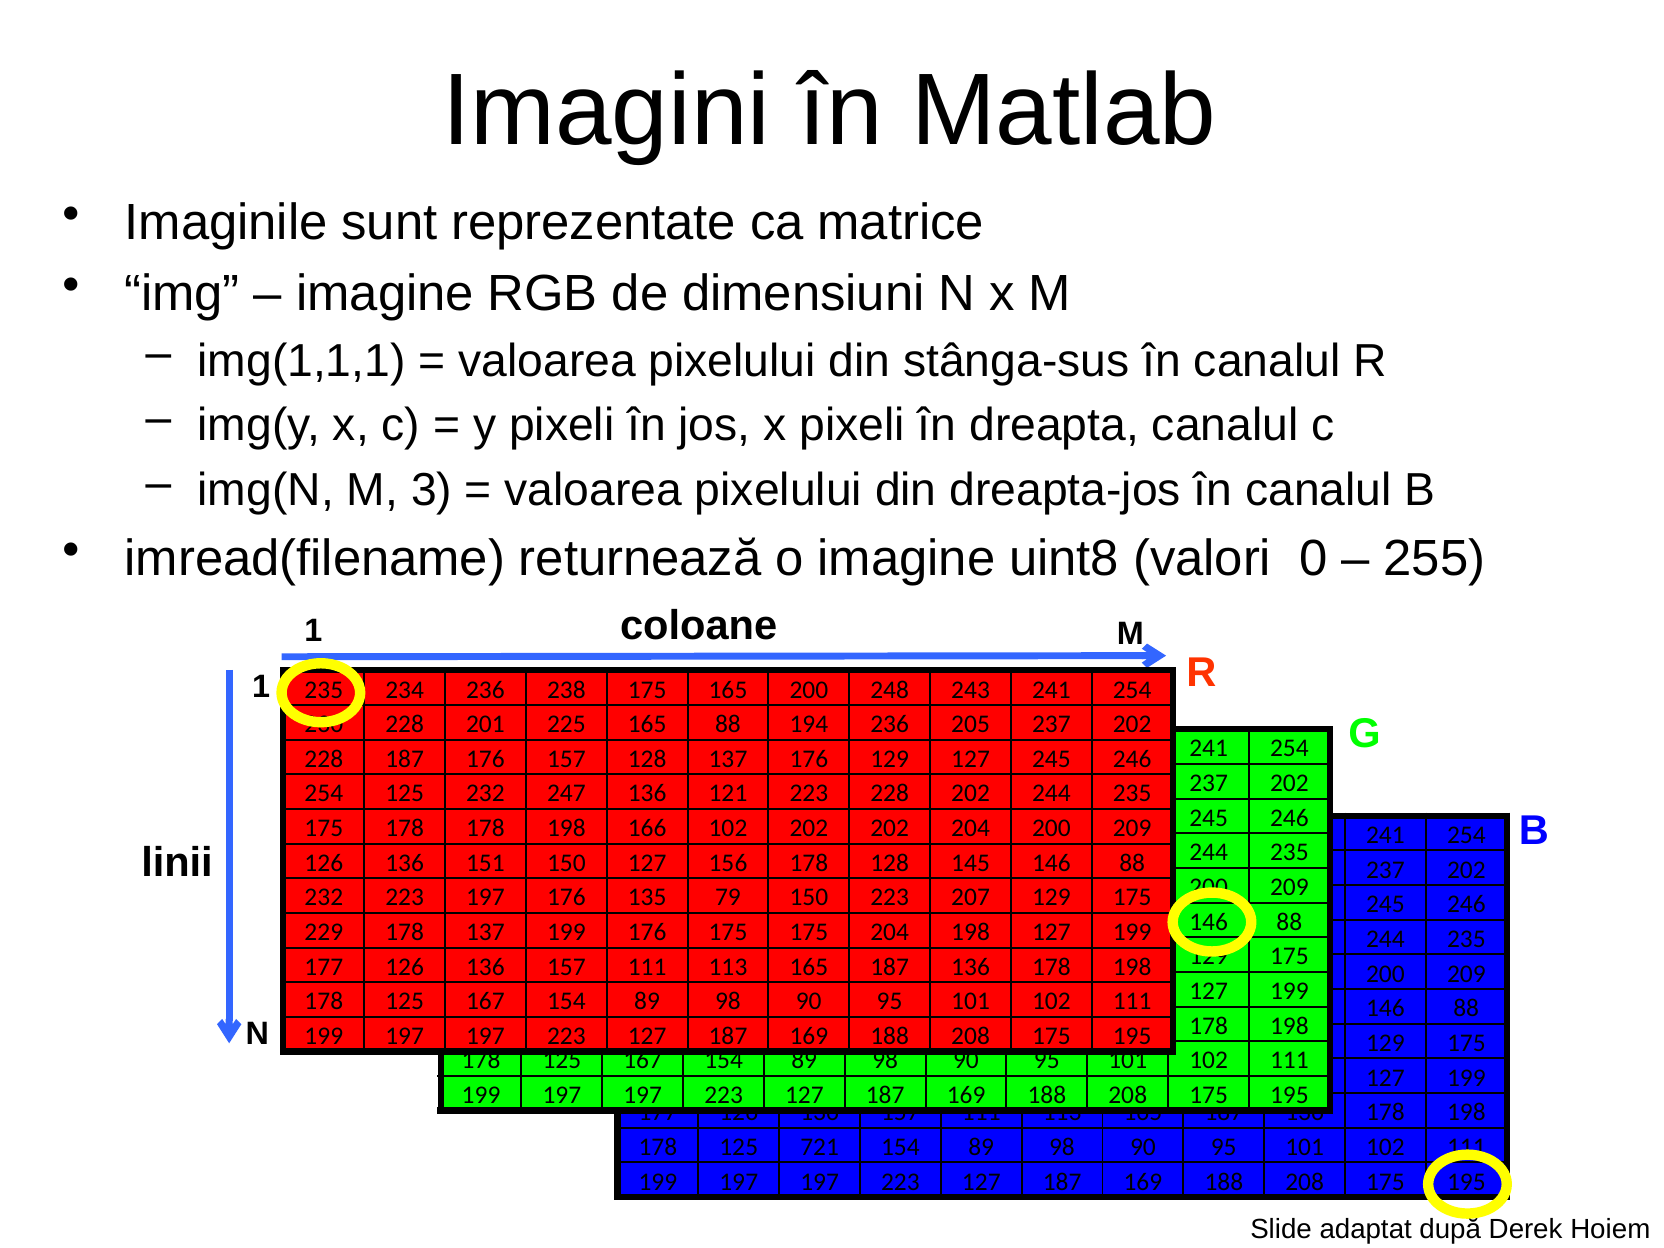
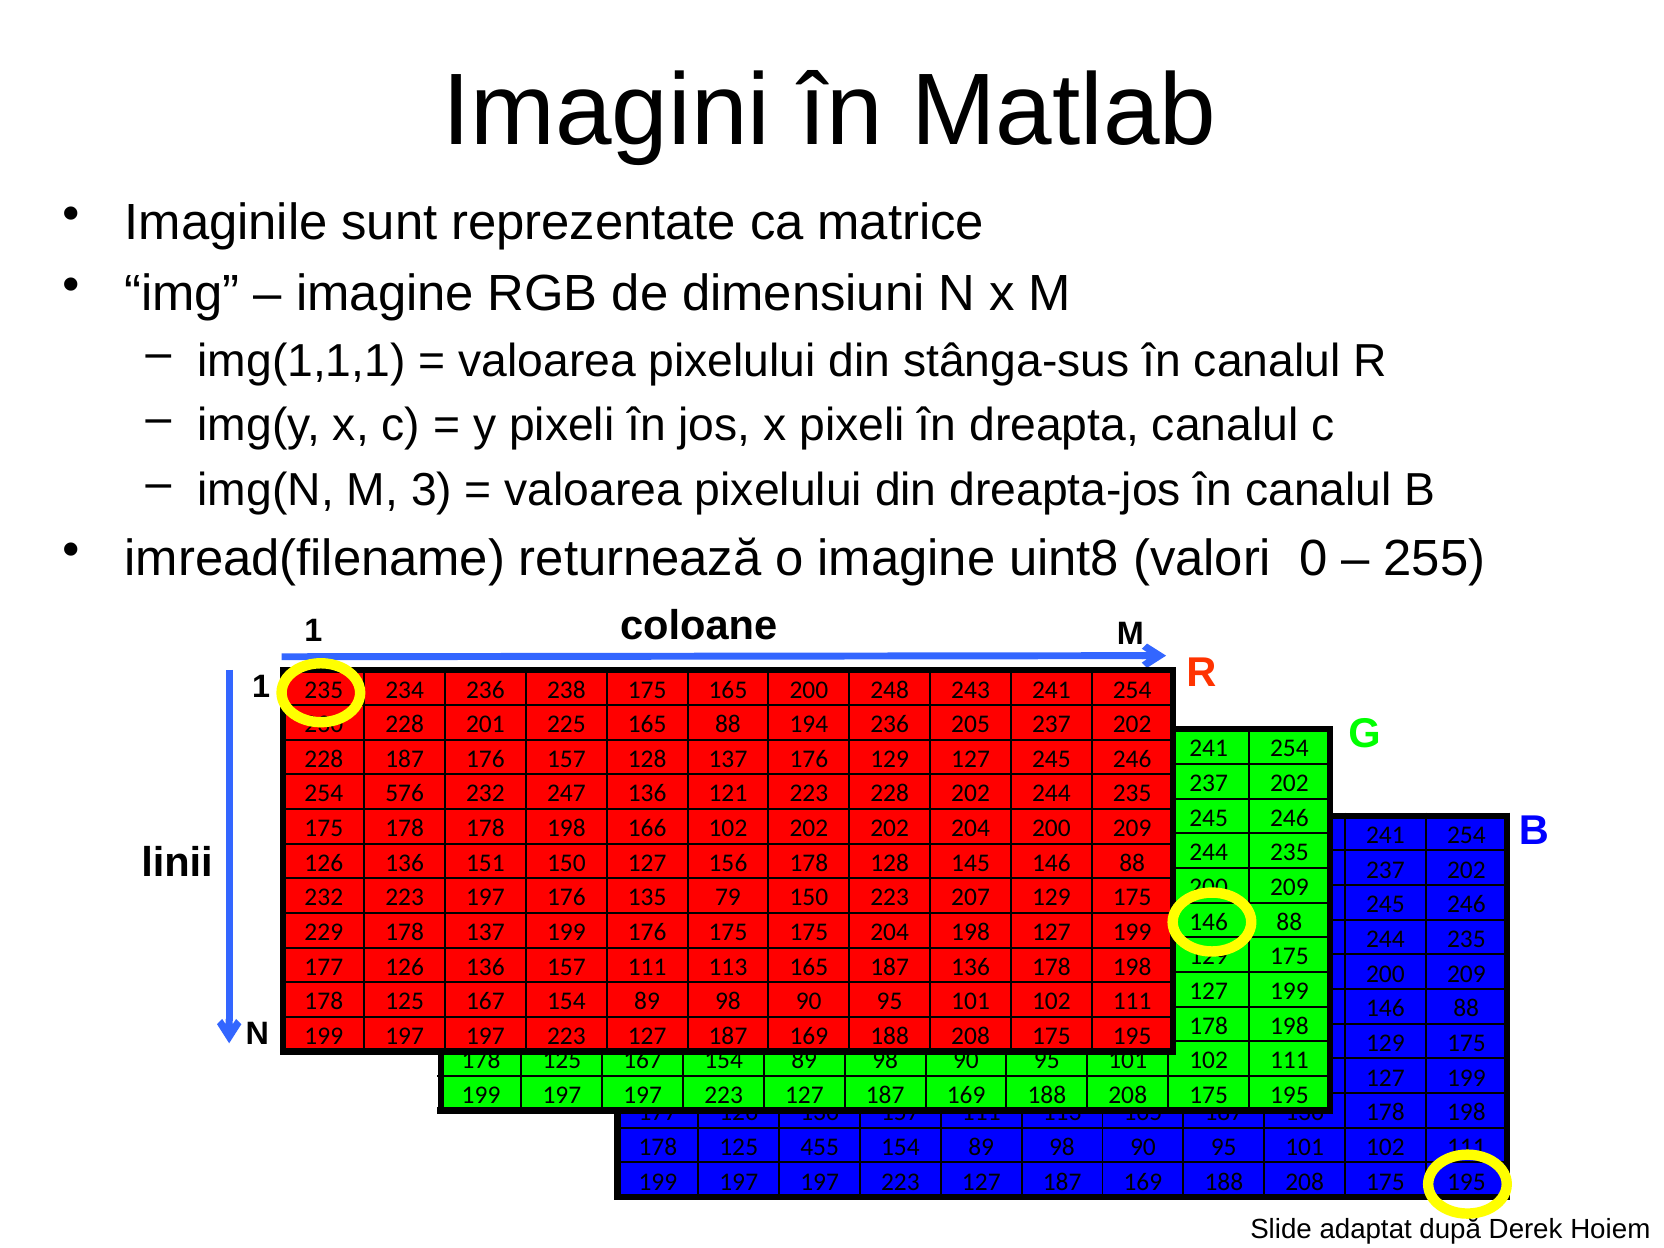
254 125: 125 -> 576
721: 721 -> 455
